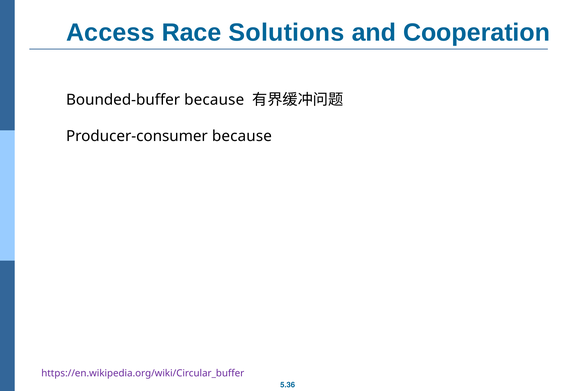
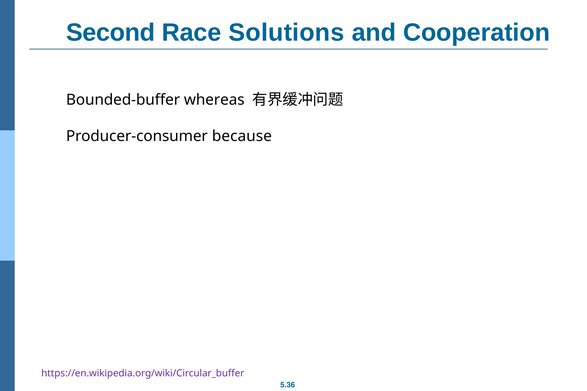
Access: Access -> Second
Bounded-buffer because: because -> whereas
